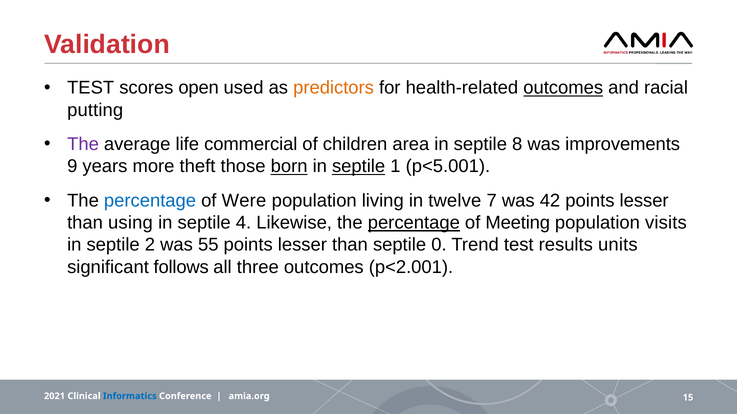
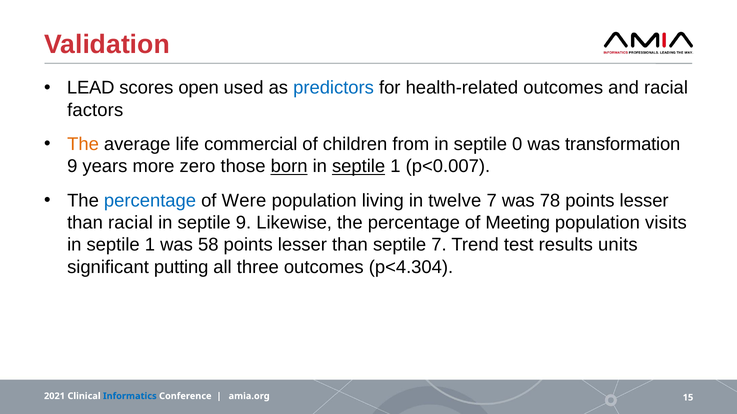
TEST at (91, 88): TEST -> LEAD
predictors colour: orange -> blue
outcomes at (563, 88) underline: present -> none
putting: putting -> factors
The at (83, 145) colour: purple -> orange
area: area -> from
8: 8 -> 0
improvements: improvements -> transformation
theft: theft -> zero
p<5.001: p<5.001 -> p<0.007
42: 42 -> 78
than using: using -> racial
septile 4: 4 -> 9
percentage at (414, 223) underline: present -> none
2 at (150, 245): 2 -> 1
55: 55 -> 58
septile 0: 0 -> 7
follows: follows -> putting
p<2.001: p<2.001 -> p<4.304
